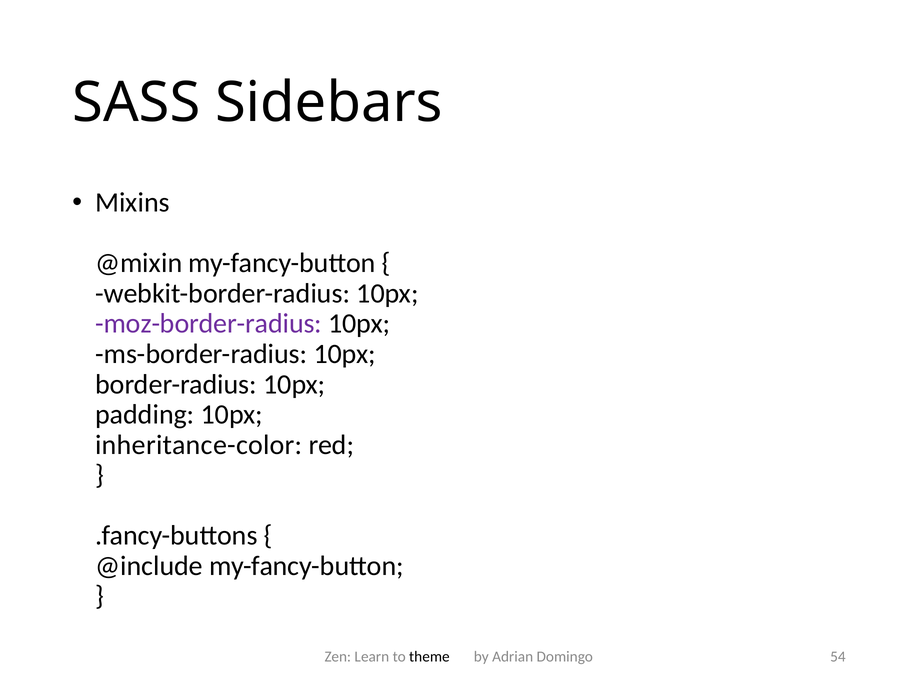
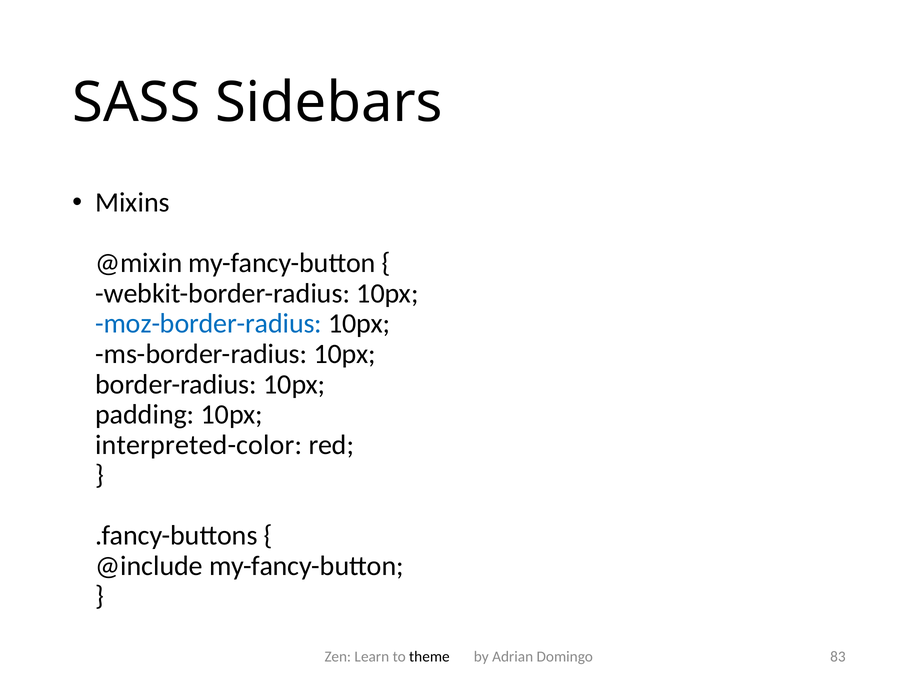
moz-border-radius colour: purple -> blue
inheritance-color: inheritance-color -> interpreted-color
54: 54 -> 83
